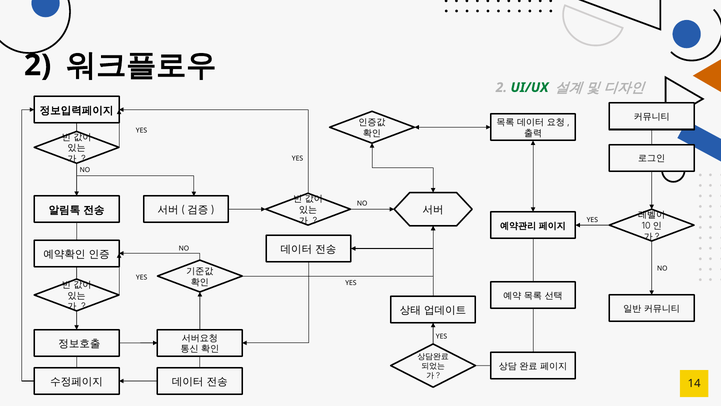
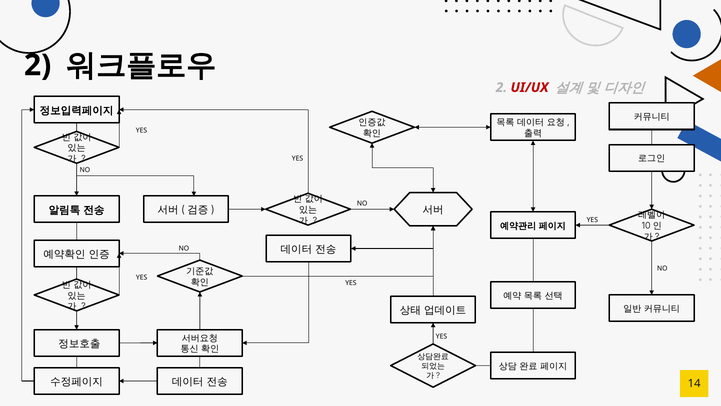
UI/UX colour: green -> red
